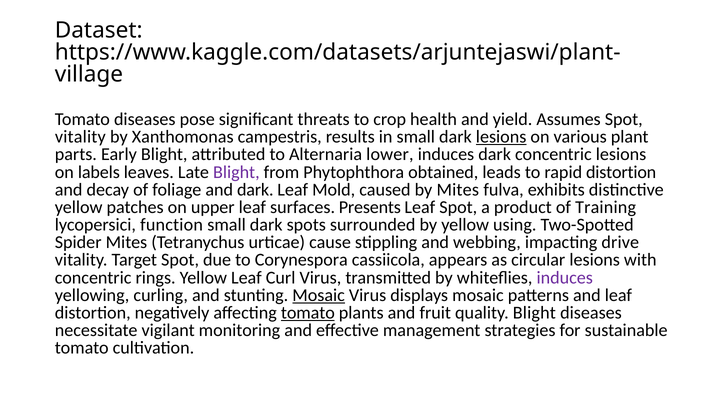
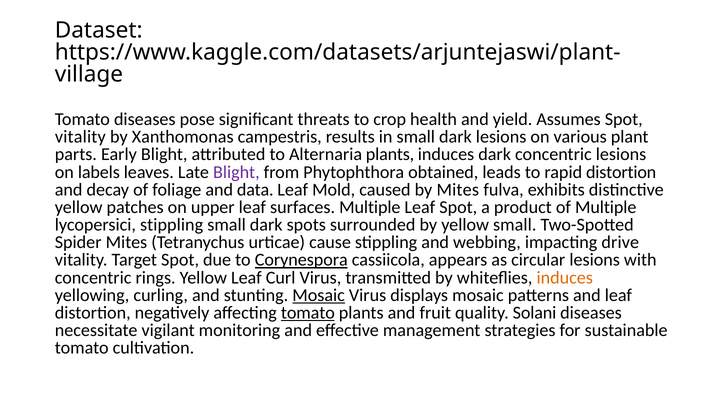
lesions at (501, 137) underline: present -> none
Alternaria lower: lower -> plants
and dark: dark -> data
surfaces Presents: Presents -> Multiple
of Training: Training -> Multiple
lycopersici function: function -> stippling
yellow using: using -> small
Corynespora underline: none -> present
induces at (565, 278) colour: purple -> orange
quality Blight: Blight -> Solani
